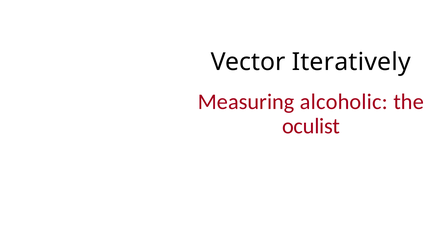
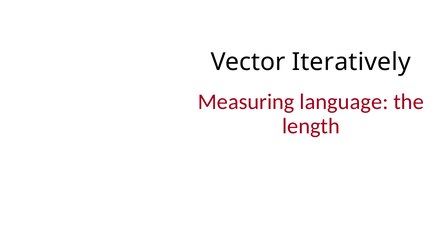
alcoholic: alcoholic -> language
oculist: oculist -> length
